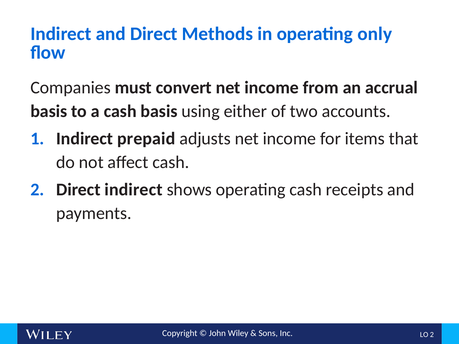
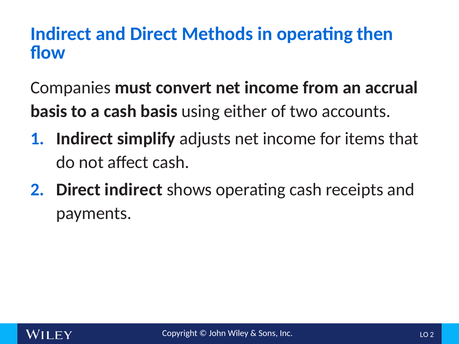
only: only -> then
prepaid: prepaid -> simplify
